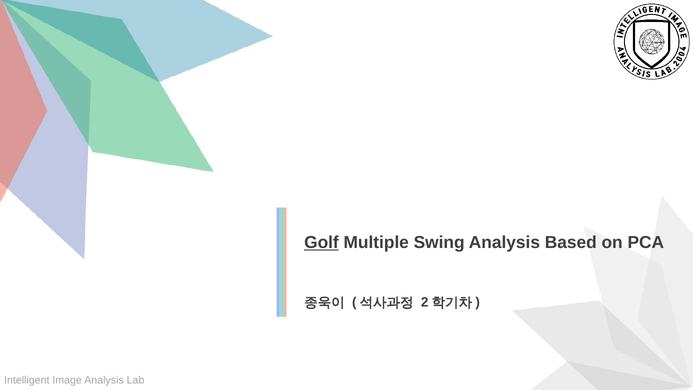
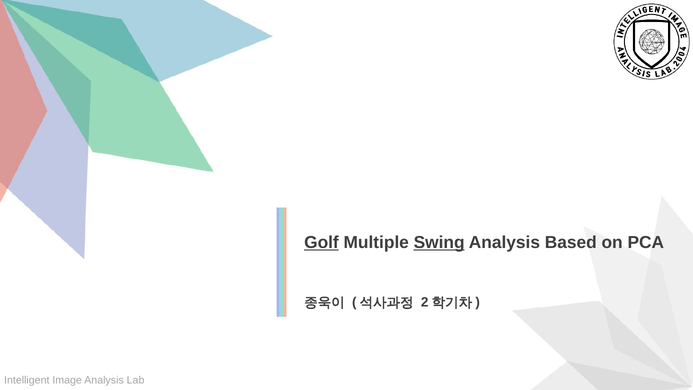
Swing underline: none -> present
